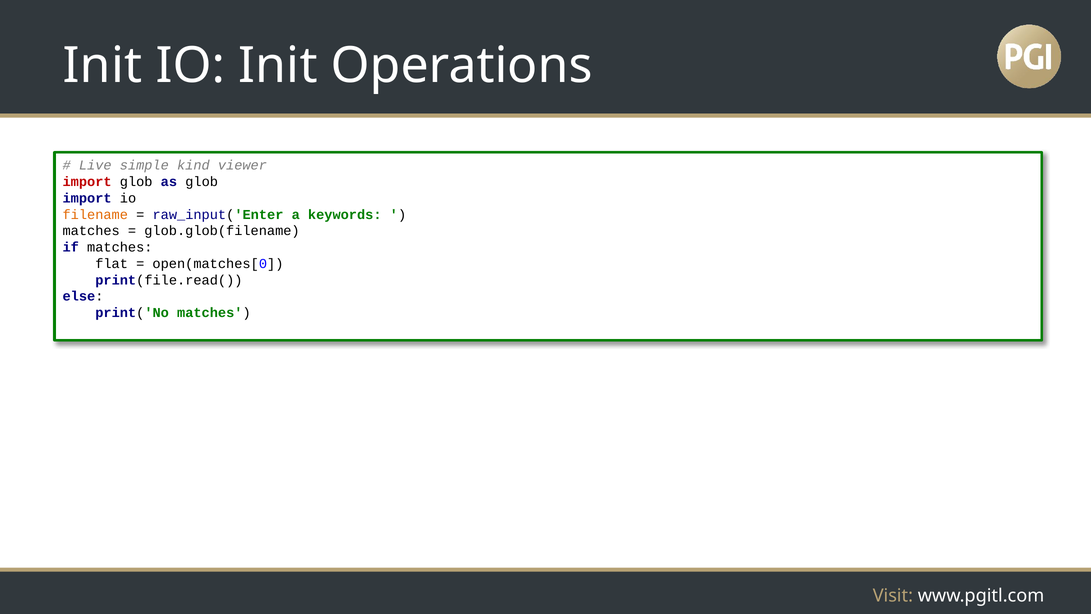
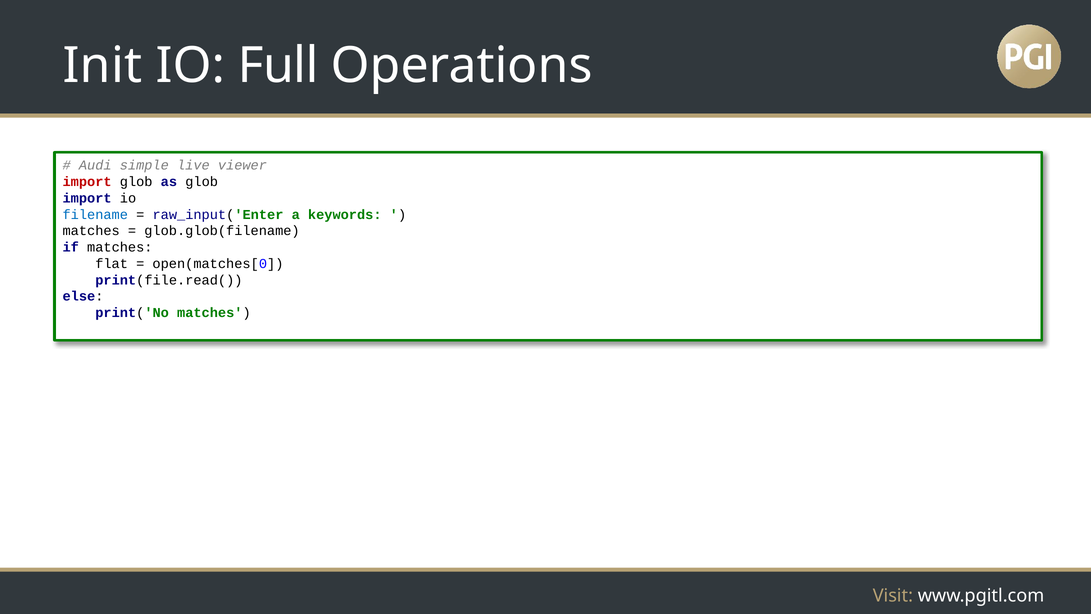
IO Init: Init -> Full
Live: Live -> Audi
kind: kind -> live
filename colour: orange -> blue
